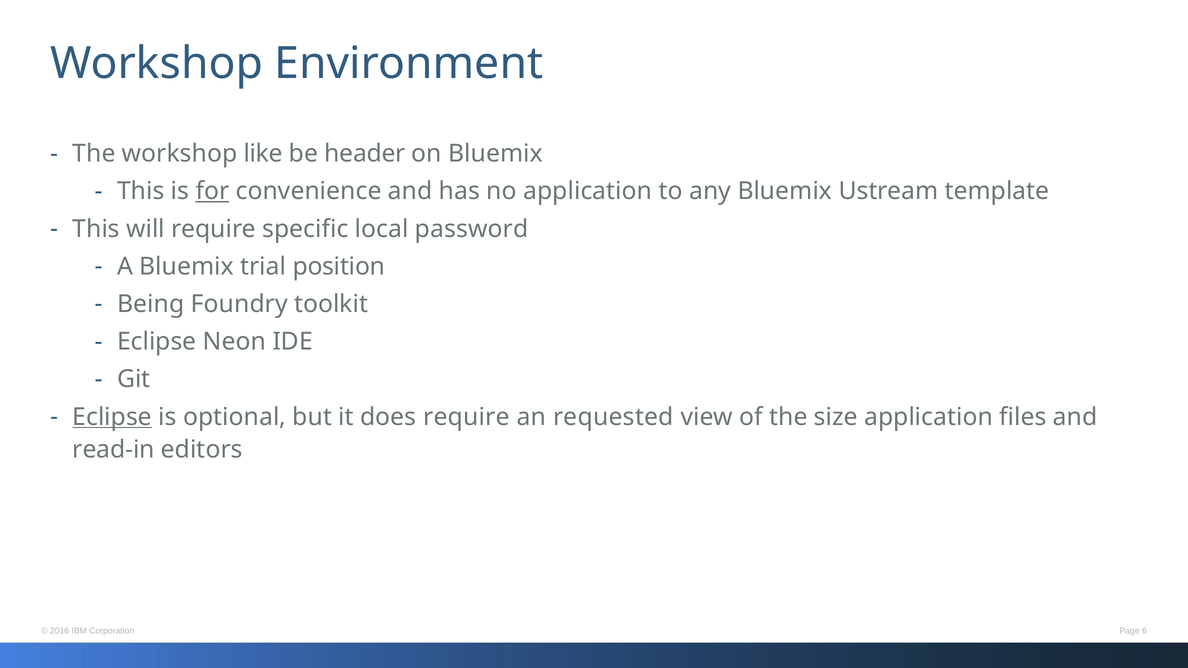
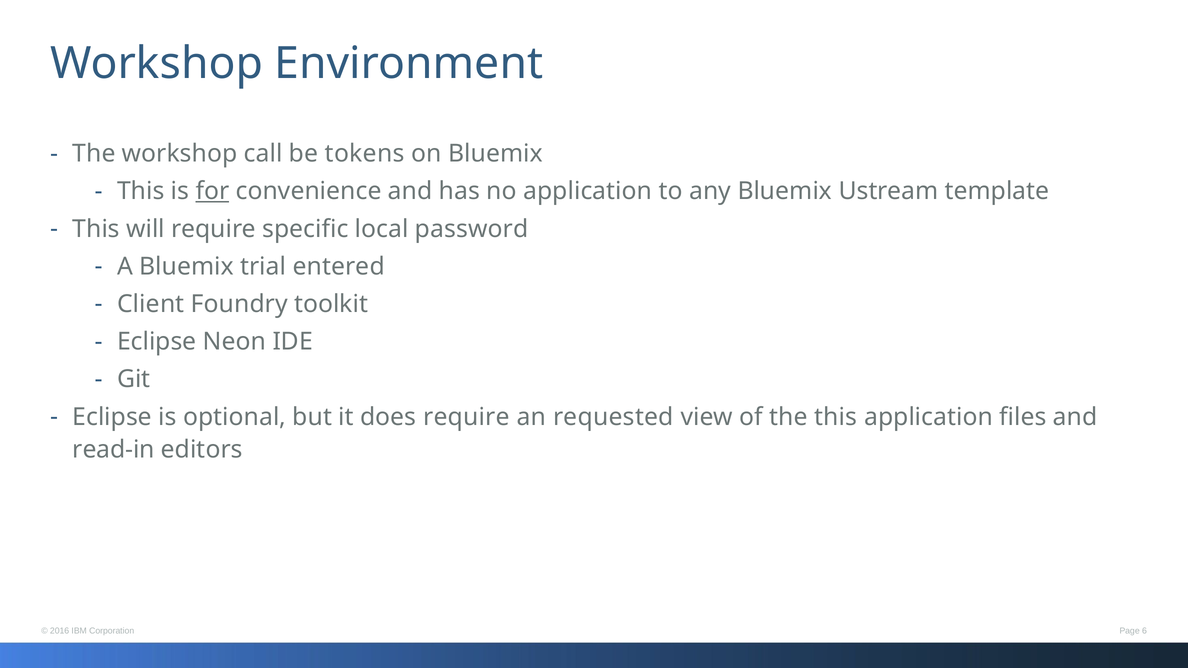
like: like -> call
header: header -> tokens
position: position -> entered
Being: Being -> Client
Eclipse at (112, 417) underline: present -> none
the size: size -> this
